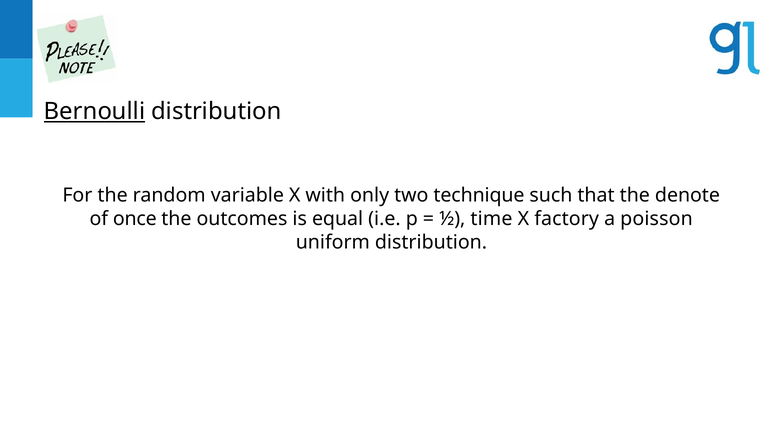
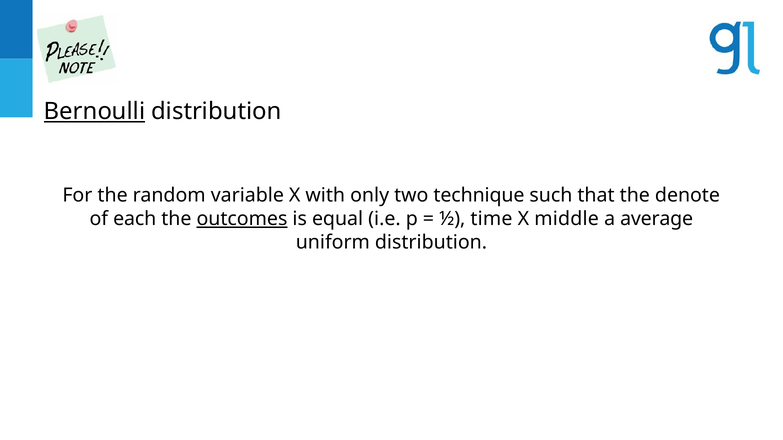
once: once -> each
outcomes underline: none -> present
factory: factory -> middle
poisson: poisson -> average
